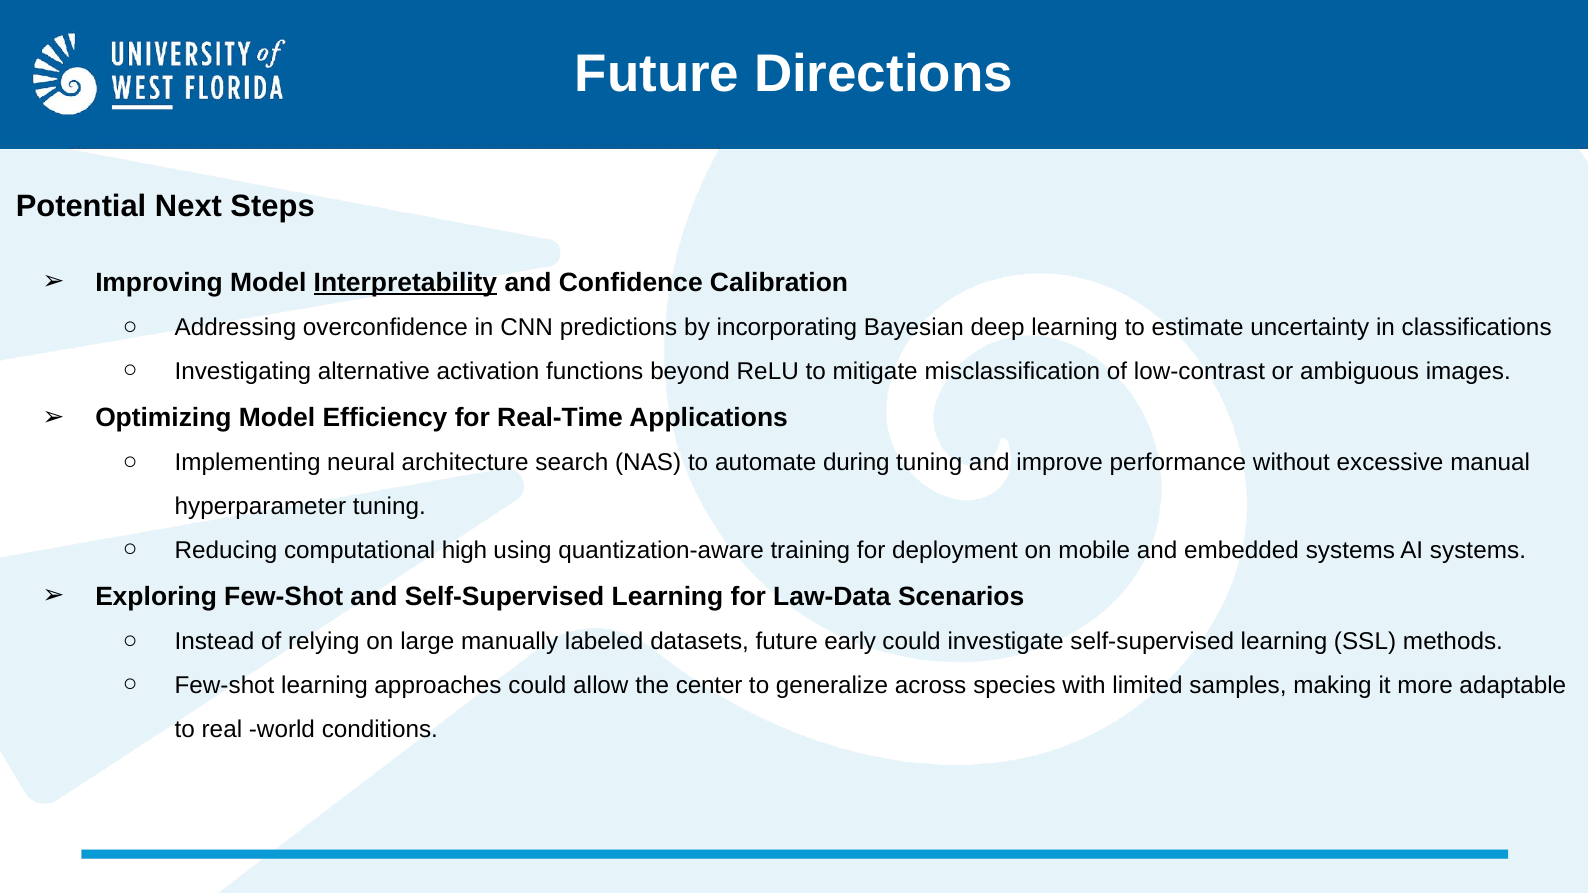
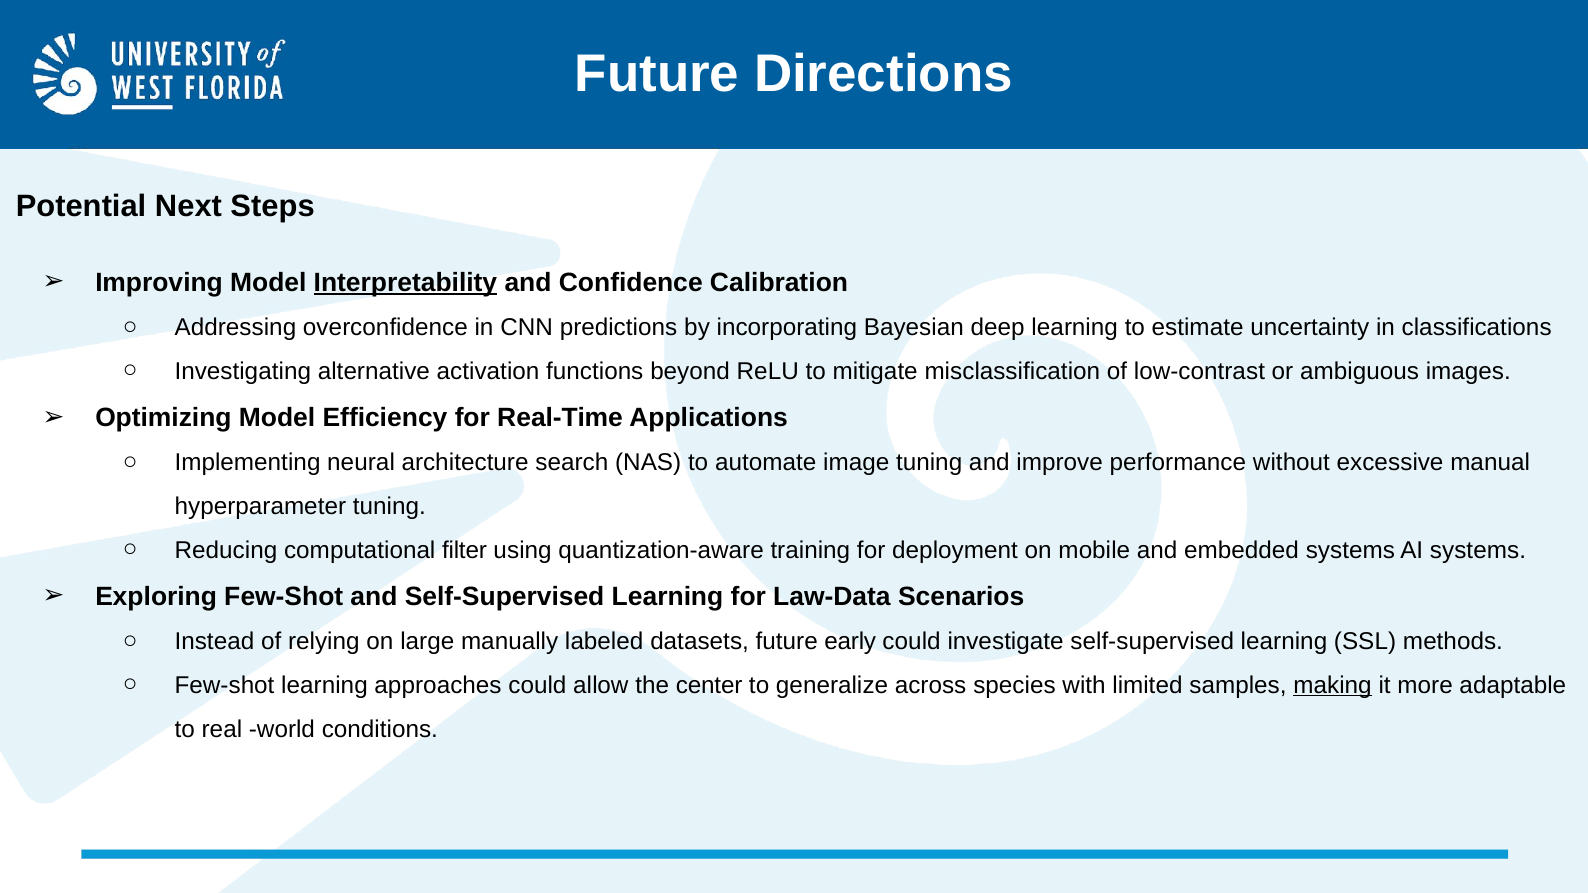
during: during -> image
high: high -> filter
making underline: none -> present
